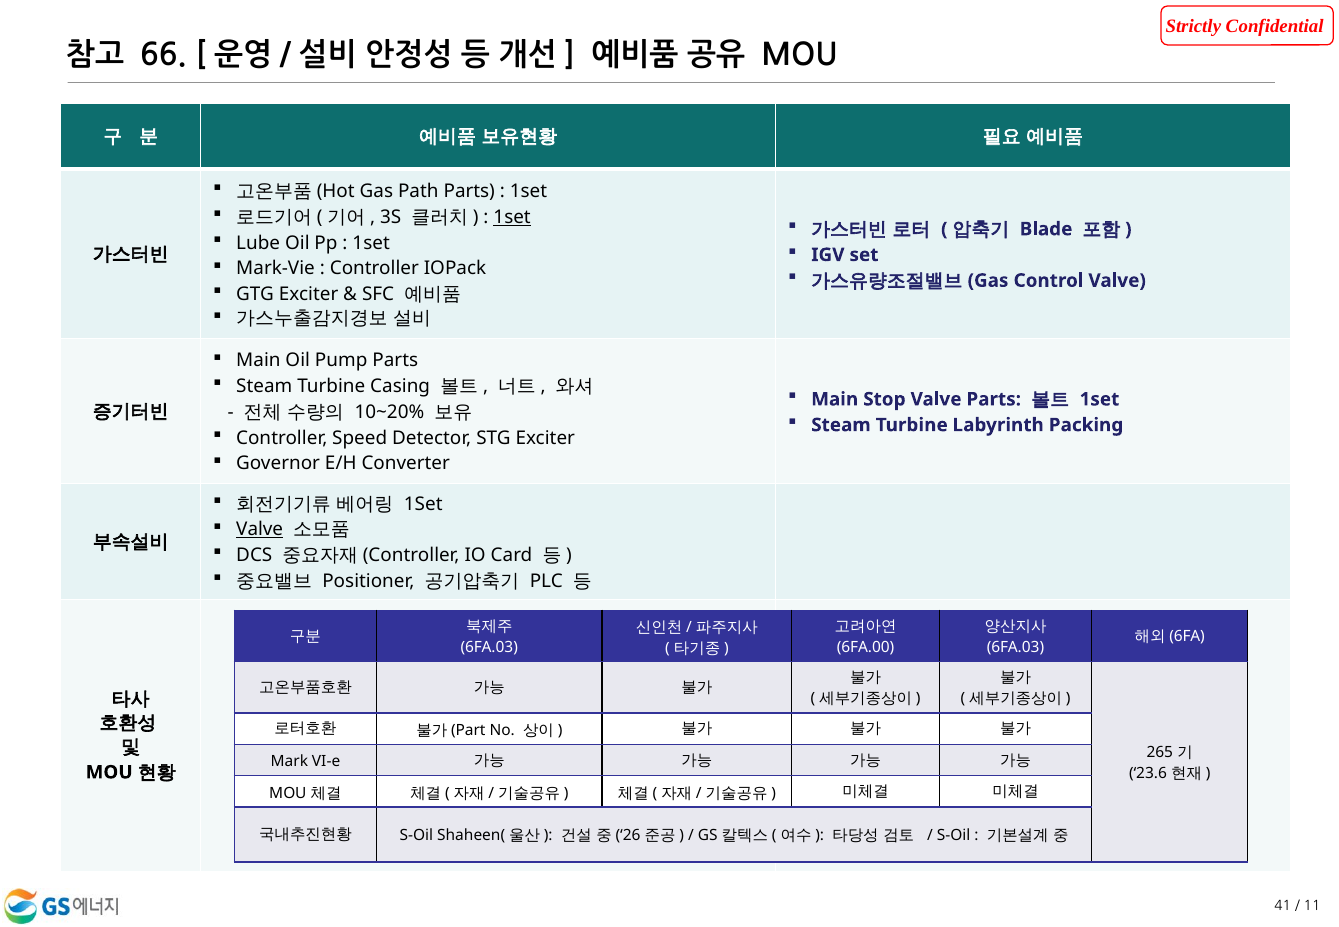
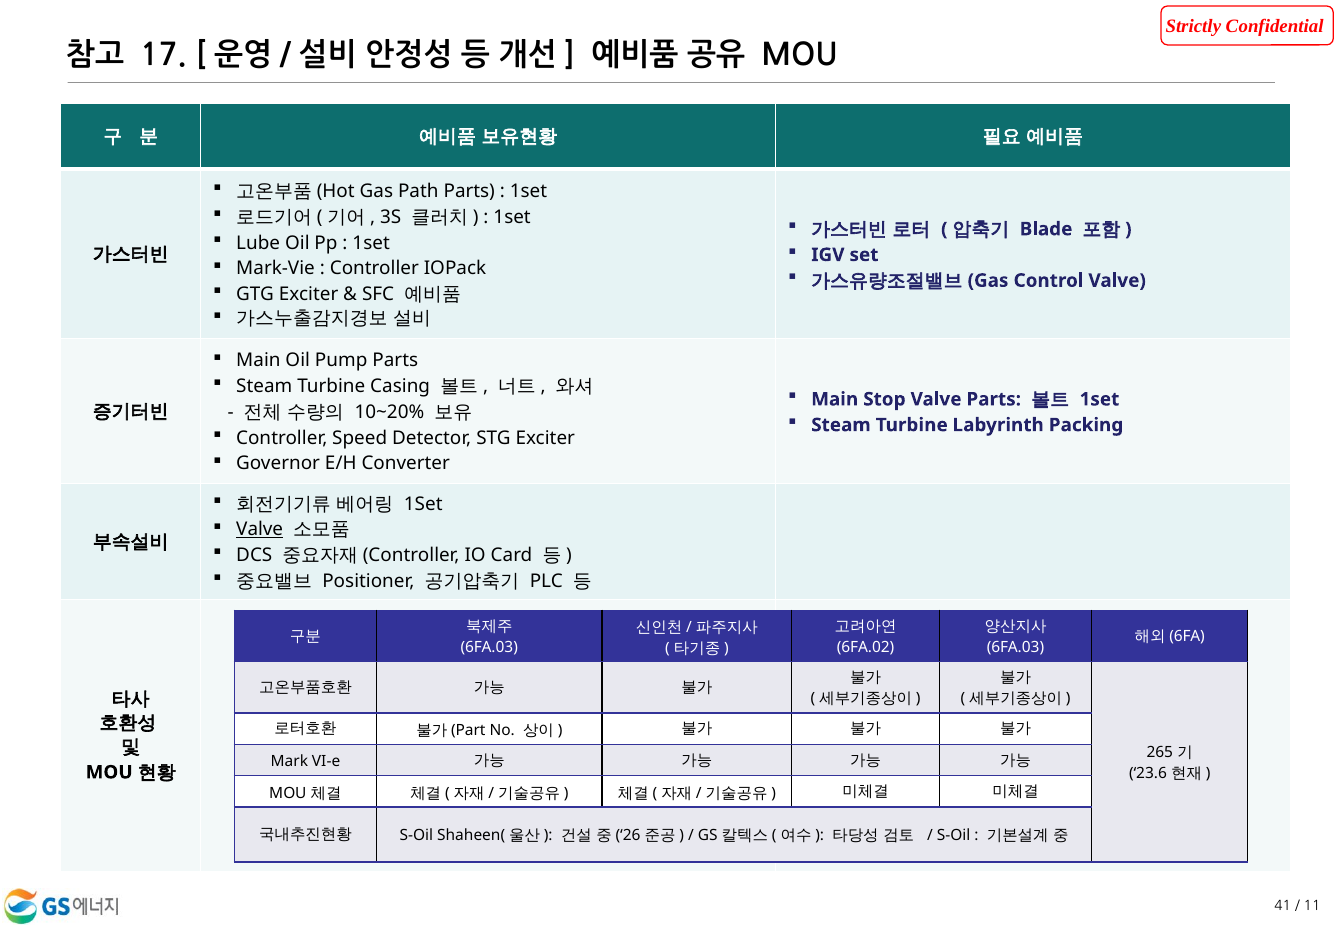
66: 66 -> 17
1set at (512, 217) underline: present -> none
6FA.00: 6FA.00 -> 6FA.02
